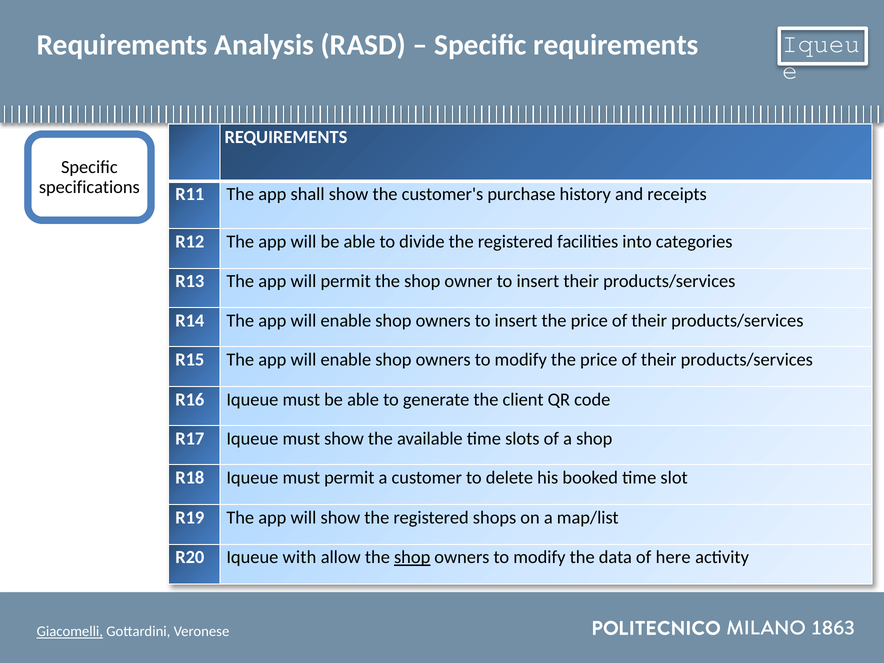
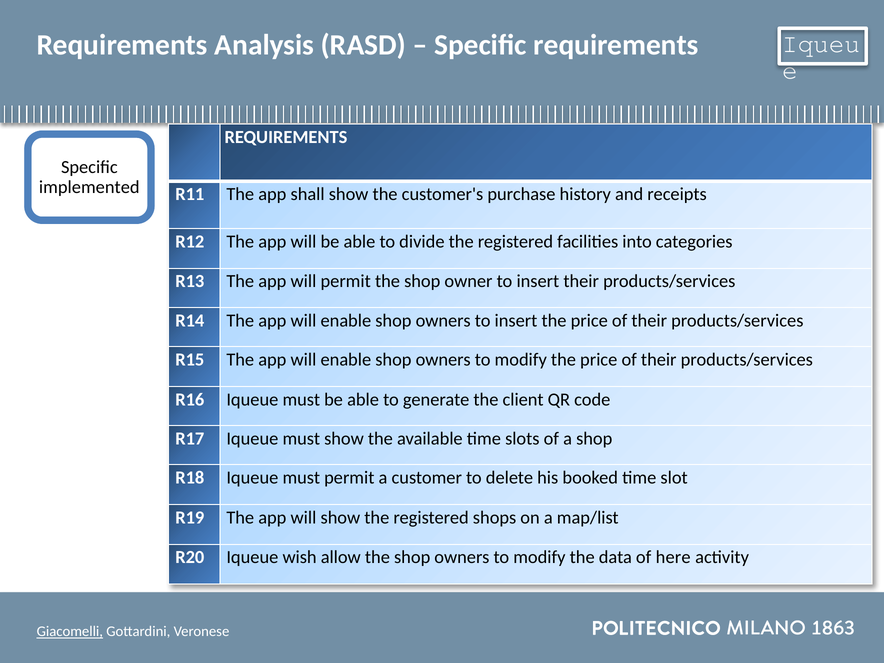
specifications: specifications -> implemented
with: with -> wish
shop at (412, 557) underline: present -> none
